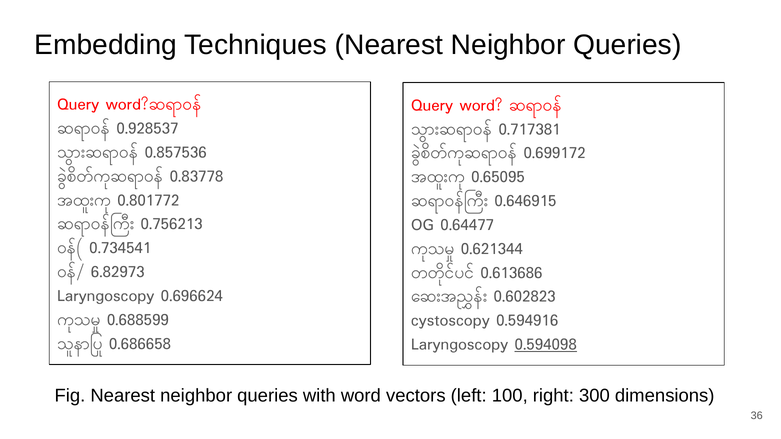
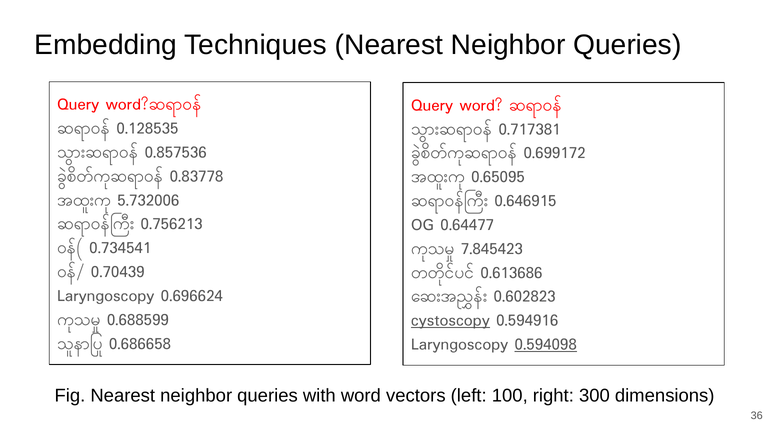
0.928537: 0.928537 -> 0.128535
0.801772: 0.801772 -> 5.732006
0.621344: 0.621344 -> 7.845423
6.82973: 6.82973 -> 0.70439
cystoscopy underline: none -> present
